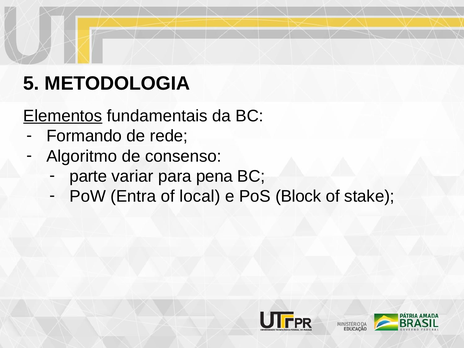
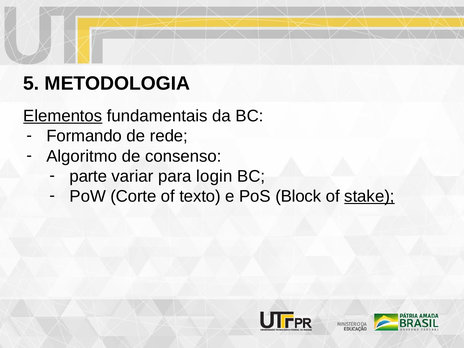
pena: pena -> login
Entra: Entra -> Corte
local: local -> texto
stake underline: none -> present
